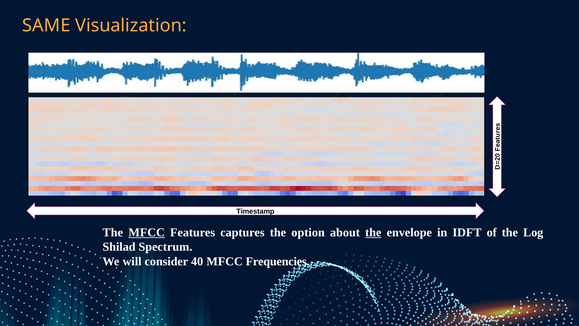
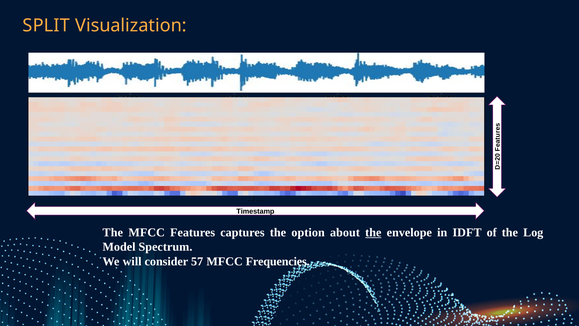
SAME: SAME -> SPLIT
MFCC at (147, 232) underline: present -> none
Shilad: Shilad -> Model
40: 40 -> 57
